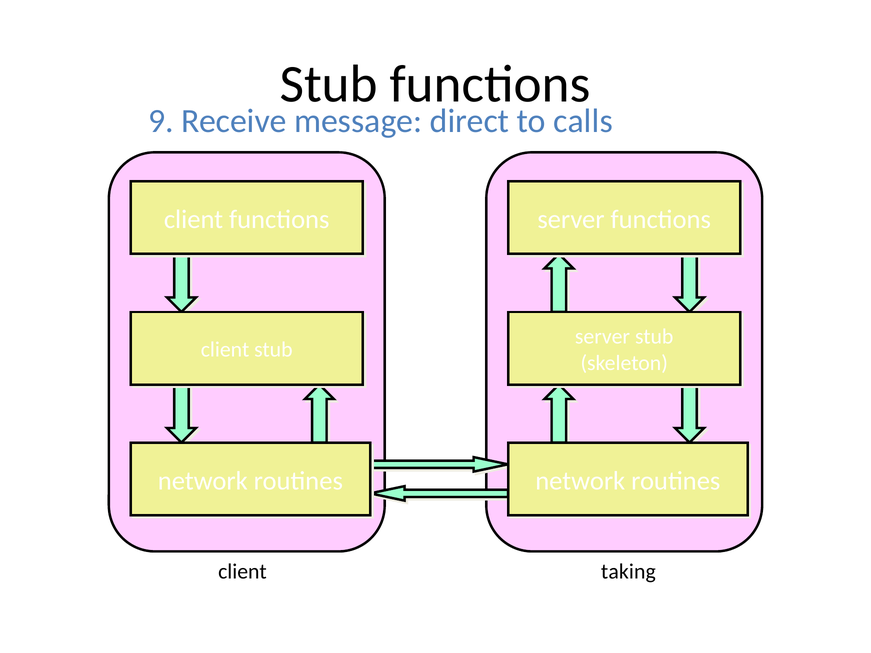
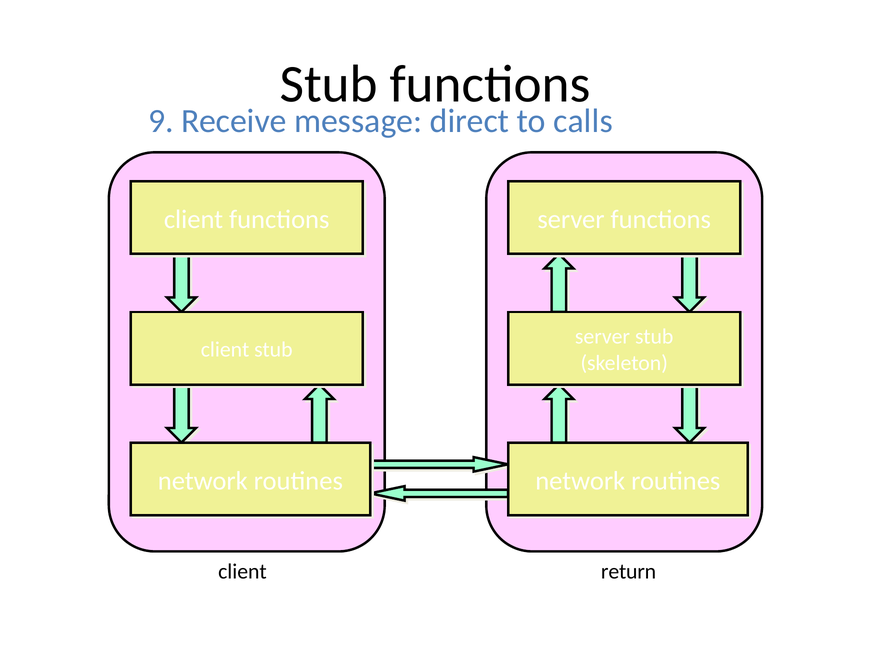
taking: taking -> return
